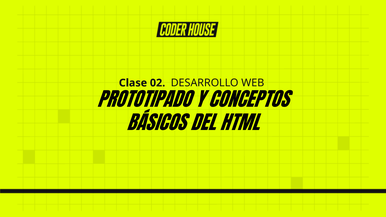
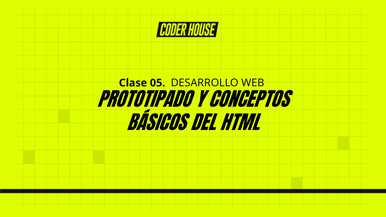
02: 02 -> 05
